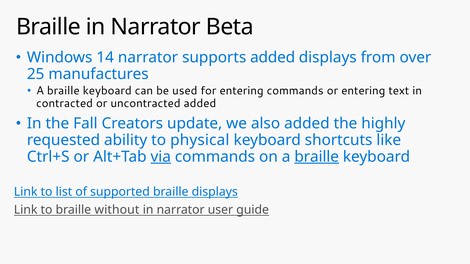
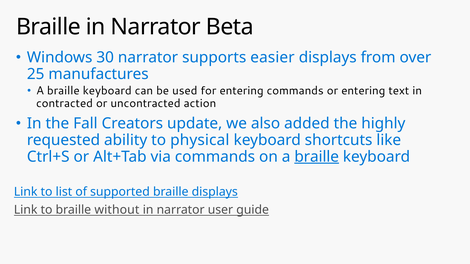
14: 14 -> 30
supports added: added -> easier
uncontracted added: added -> action
via underline: present -> none
